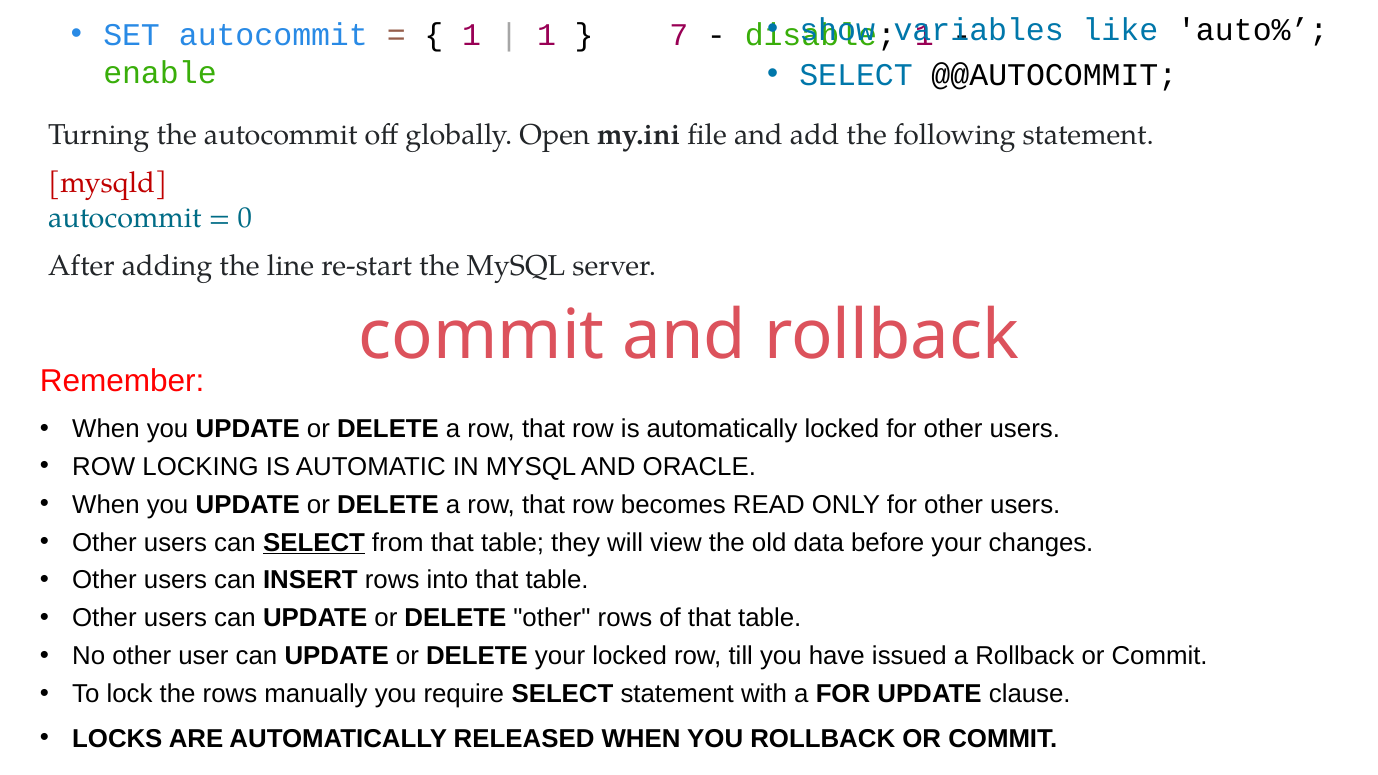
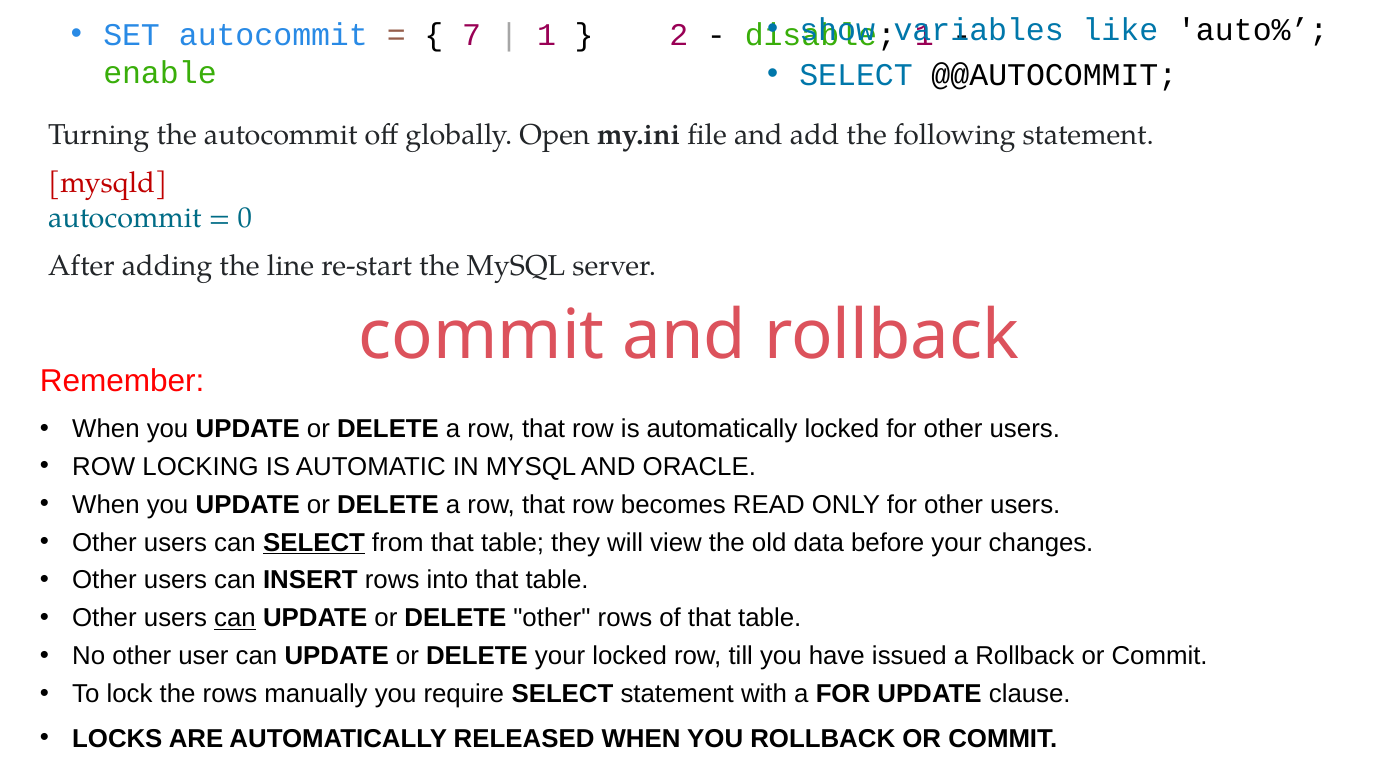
1 at (472, 35): 1 -> 7
7: 7 -> 2
can at (235, 618) underline: none -> present
